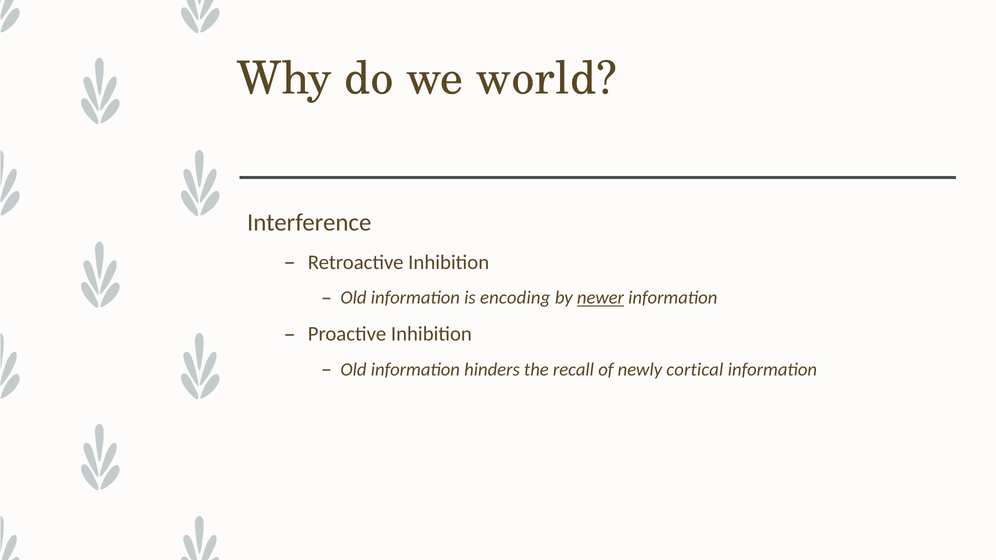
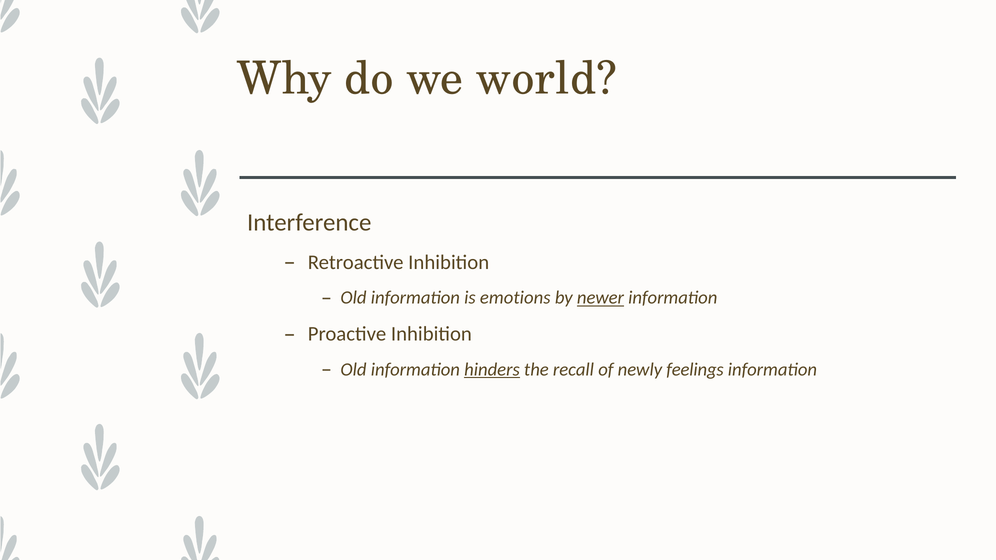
encoding: encoding -> emotions
hinders underline: none -> present
cortical: cortical -> feelings
